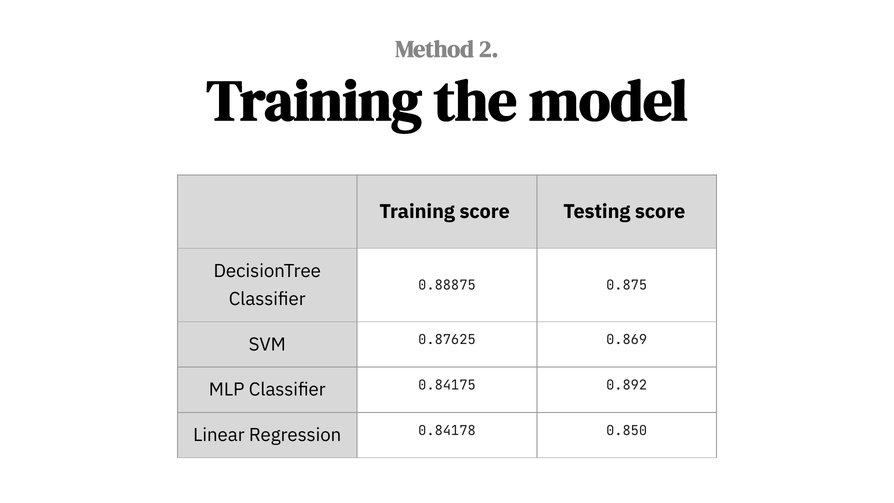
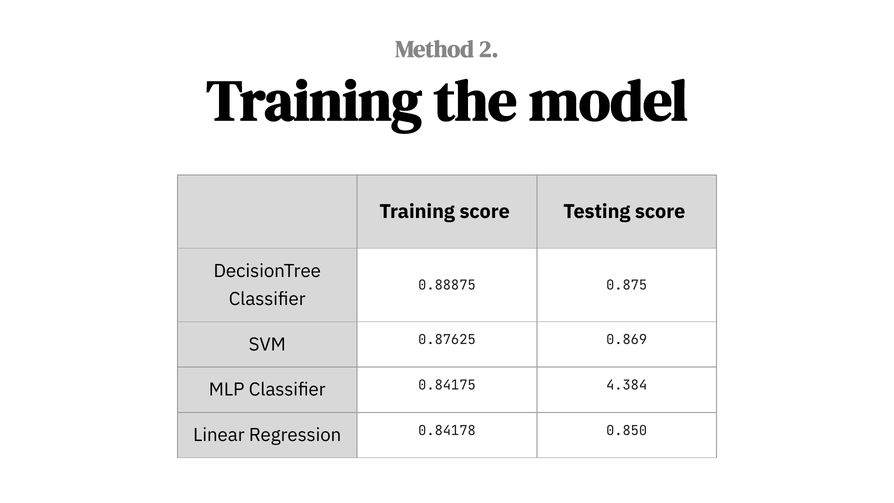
0.892: 0.892 -> 4.384
